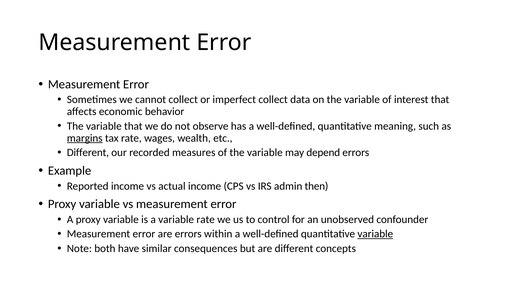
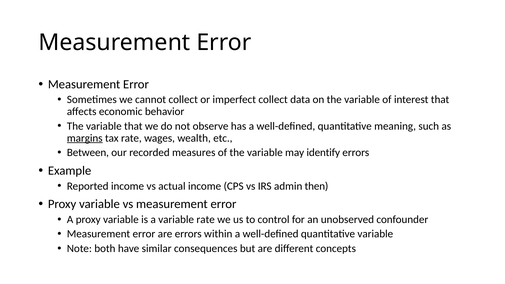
Different at (88, 153): Different -> Between
depend: depend -> identify
variable at (375, 234) underline: present -> none
